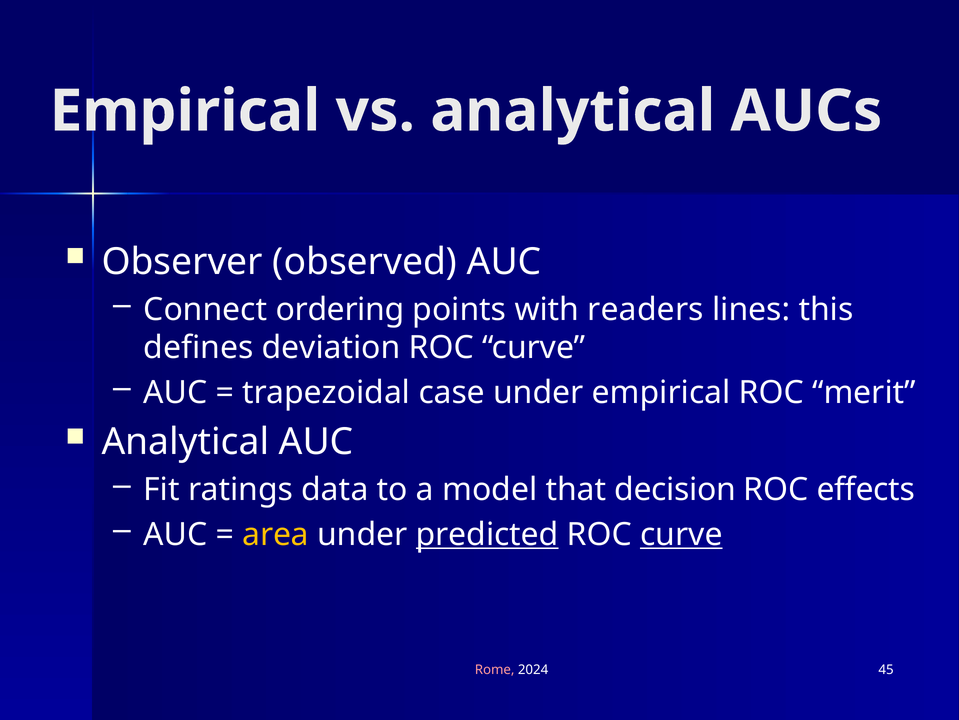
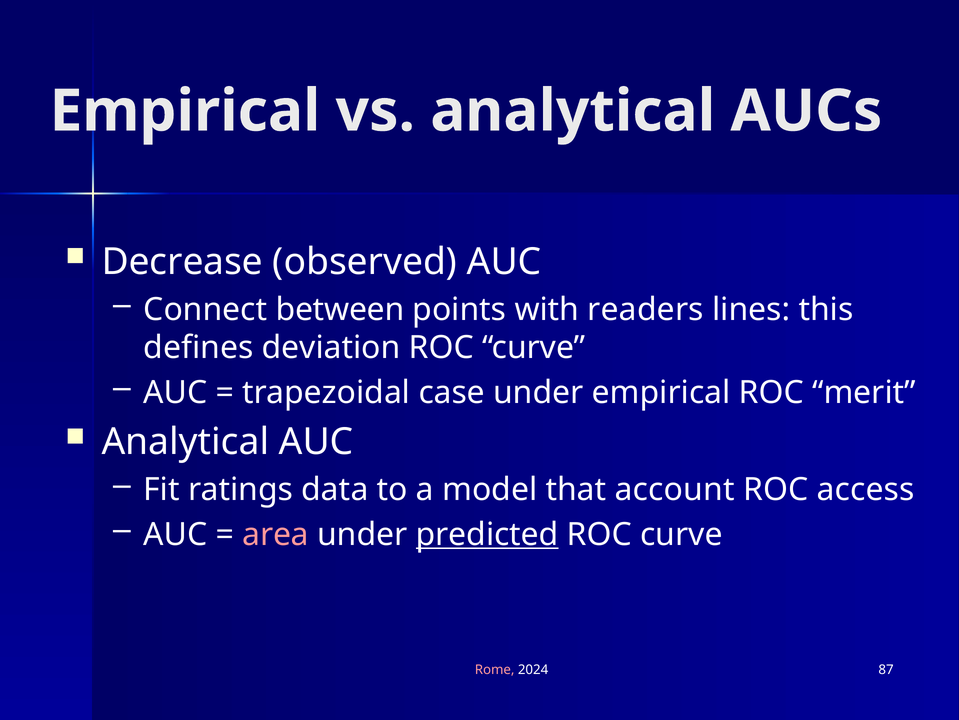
Observer: Observer -> Decrease
ordering: ordering -> between
decision: decision -> account
effects: effects -> access
area colour: yellow -> pink
curve at (681, 534) underline: present -> none
45: 45 -> 87
